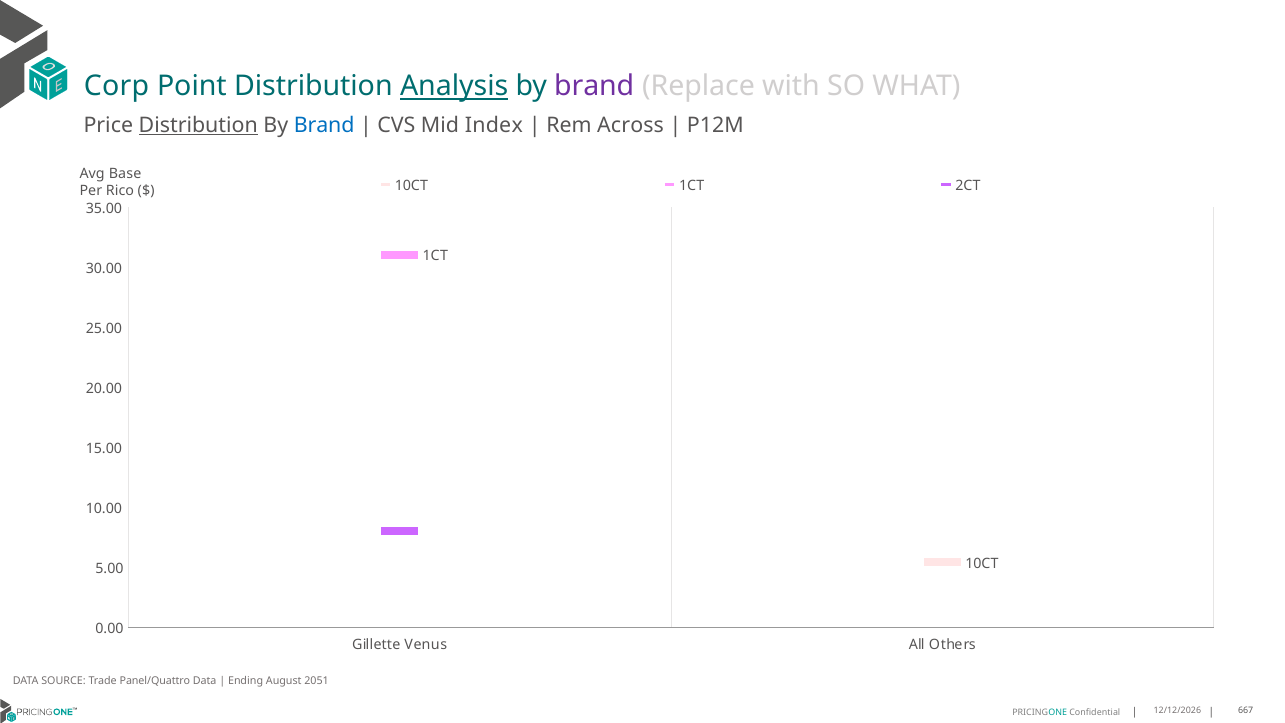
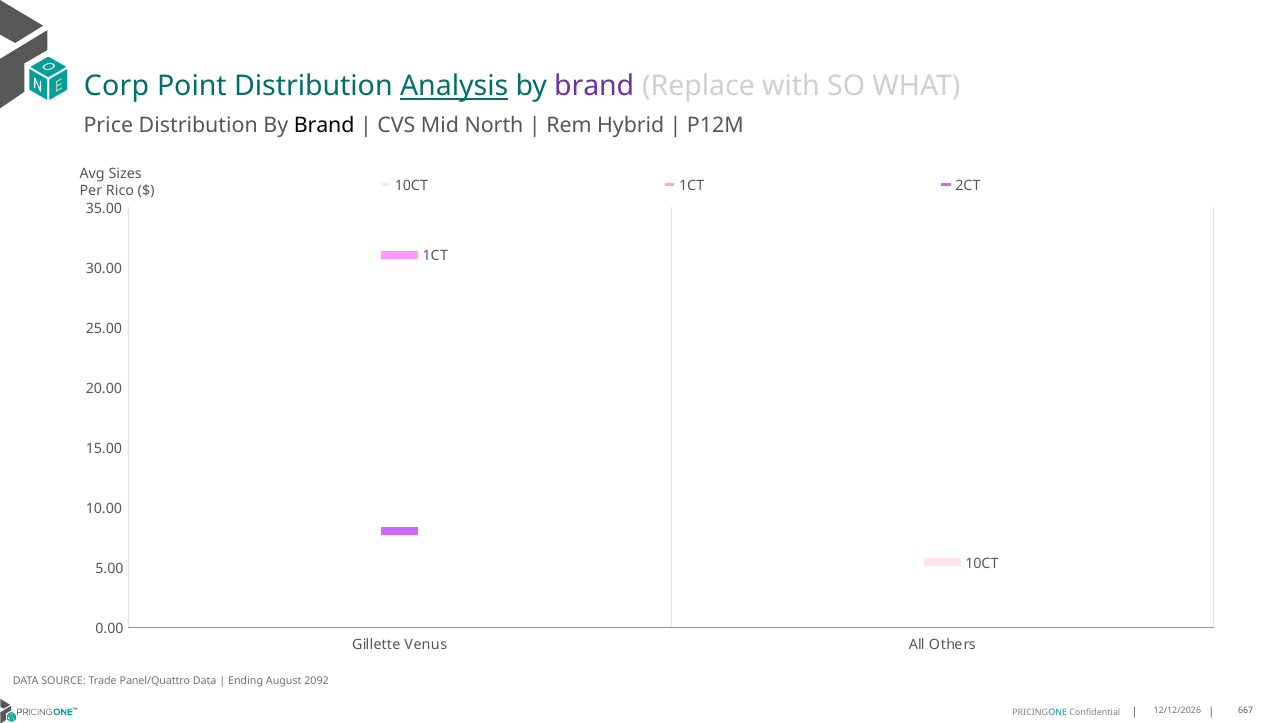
Distribution at (198, 125) underline: present -> none
Brand at (324, 125) colour: blue -> black
Index: Index -> North
Across: Across -> Hybrid
Base: Base -> Sizes
2051: 2051 -> 2092
